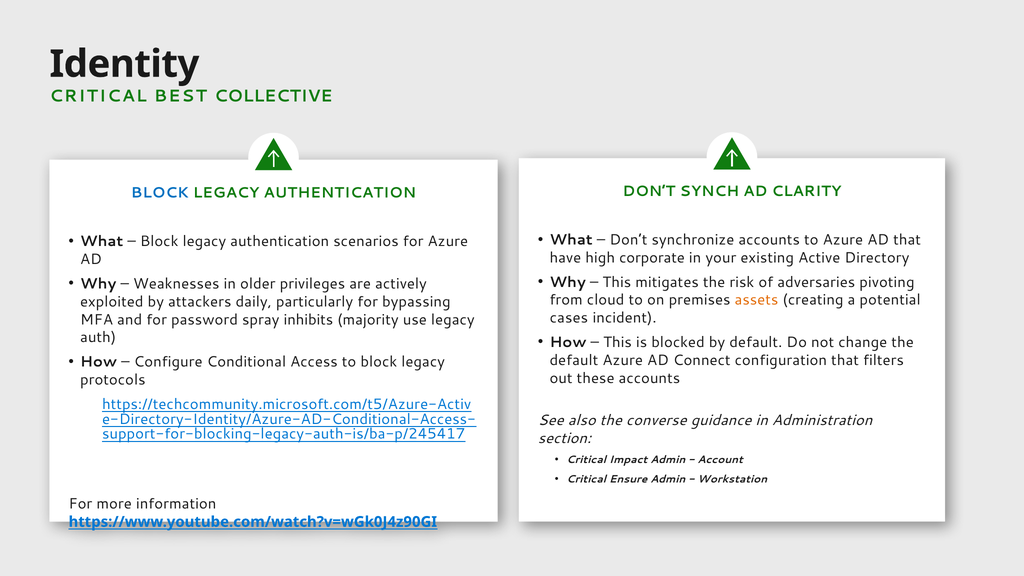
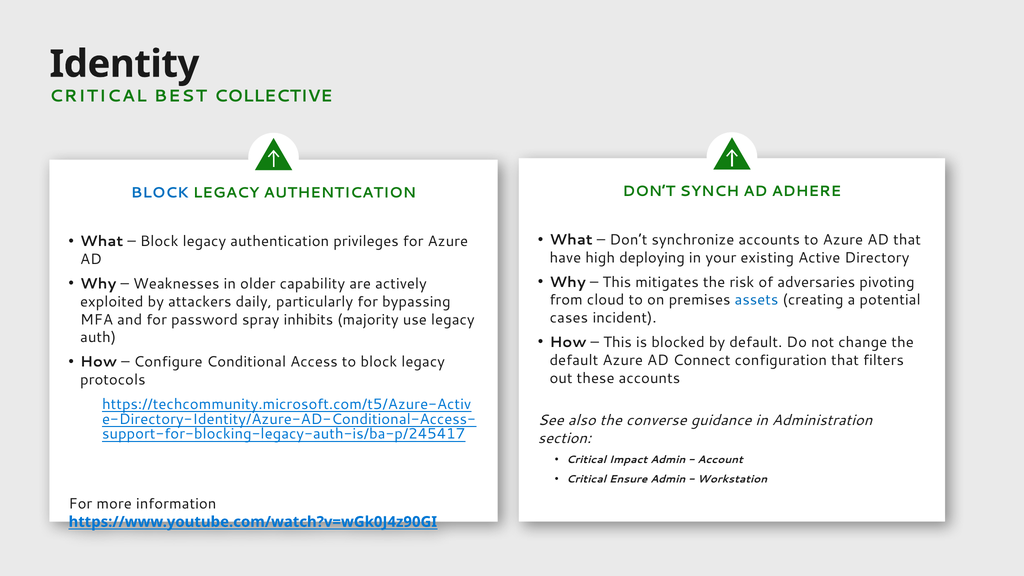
CLARITY: CLARITY -> ADHERE
scenarios: scenarios -> privileges
corporate: corporate -> deploying
privileges: privileges -> capability
assets colour: orange -> blue
